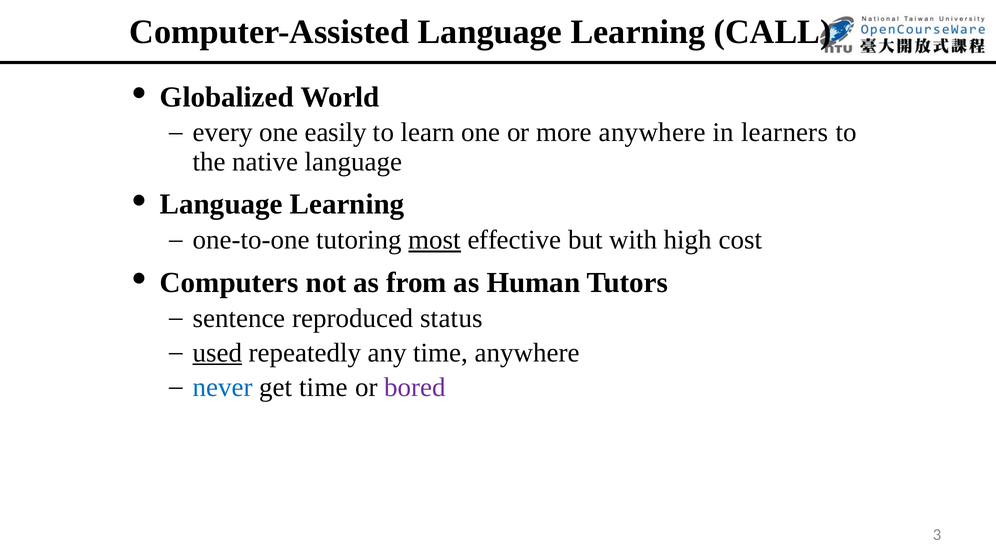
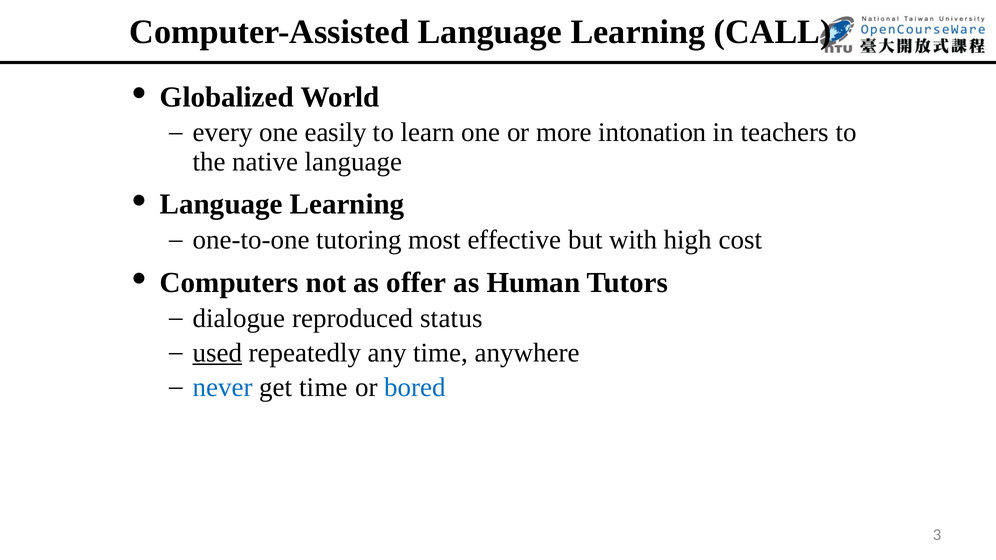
more anywhere: anywhere -> intonation
learners: learners -> teachers
most underline: present -> none
from: from -> offer
sentence: sentence -> dialogue
bored colour: purple -> blue
